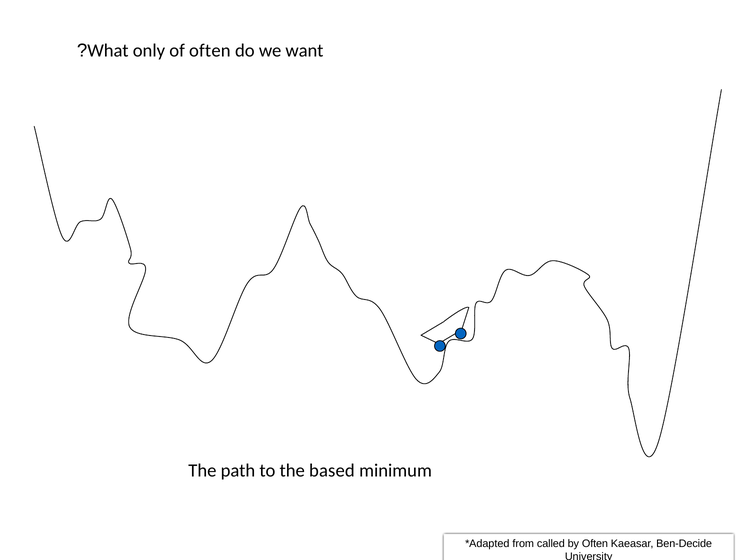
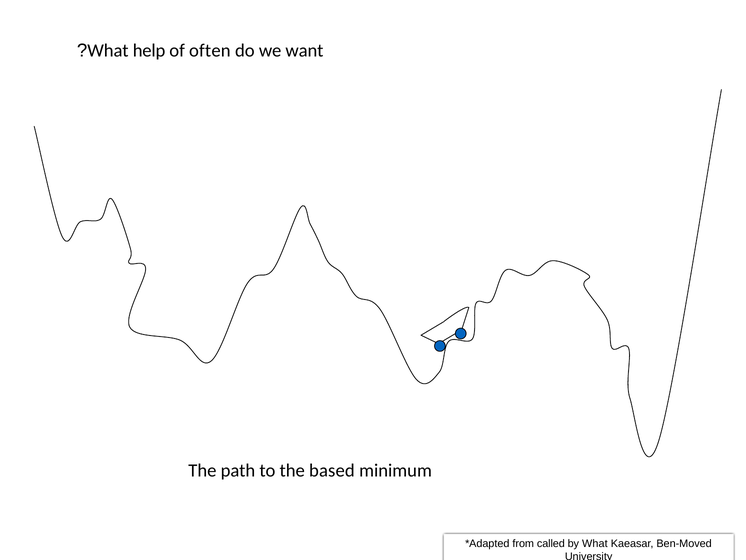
only: only -> help
by Often: Often -> What
Ben-Decide: Ben-Decide -> Ben-Moved
